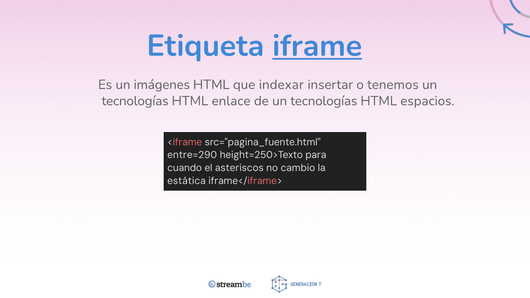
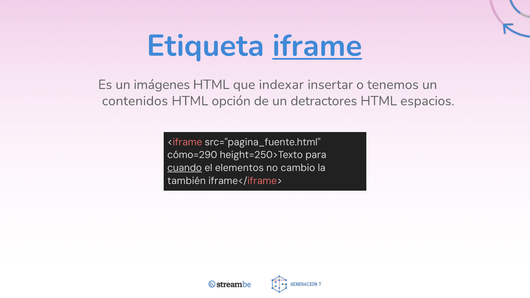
tecnologías at (135, 101): tecnologías -> contenidos
enlace: enlace -> opción
de un tecnologías: tecnologías -> detractores
entre=290: entre=290 -> cómo=290
cuando underline: none -> present
asteriscos: asteriscos -> elementos
estática: estática -> también
